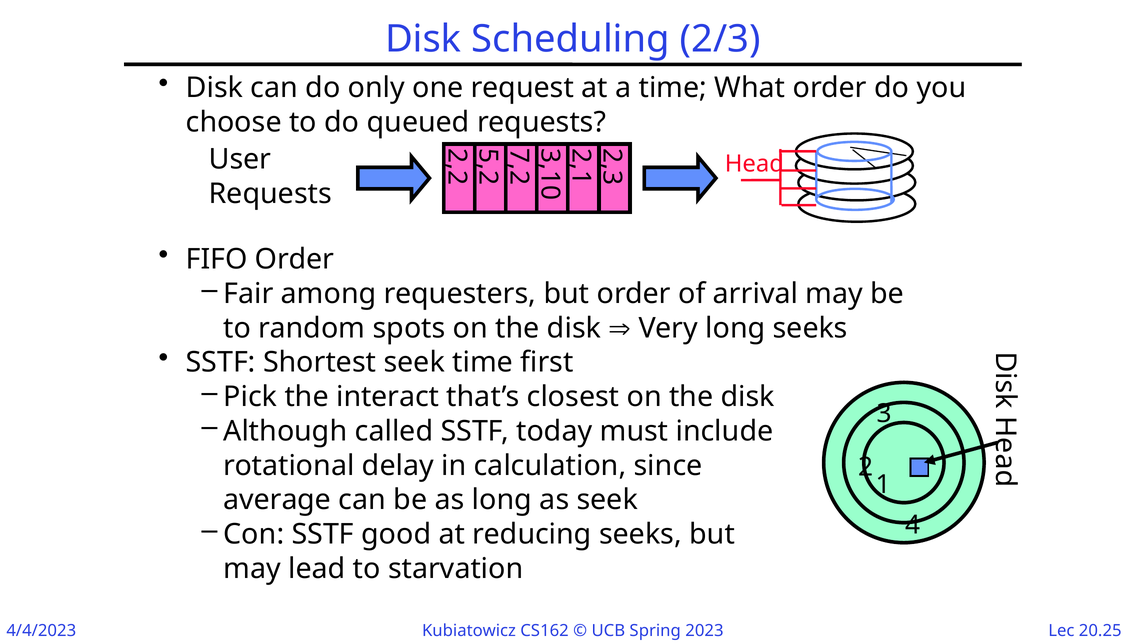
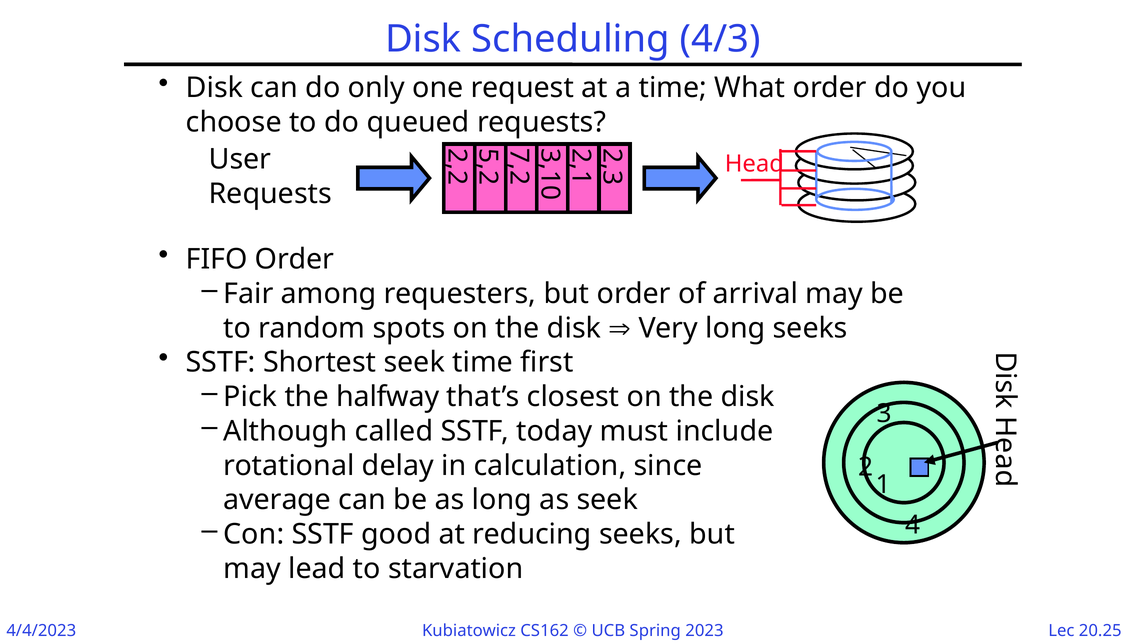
2/3: 2/3 -> 4/3
interact: interact -> halfway
